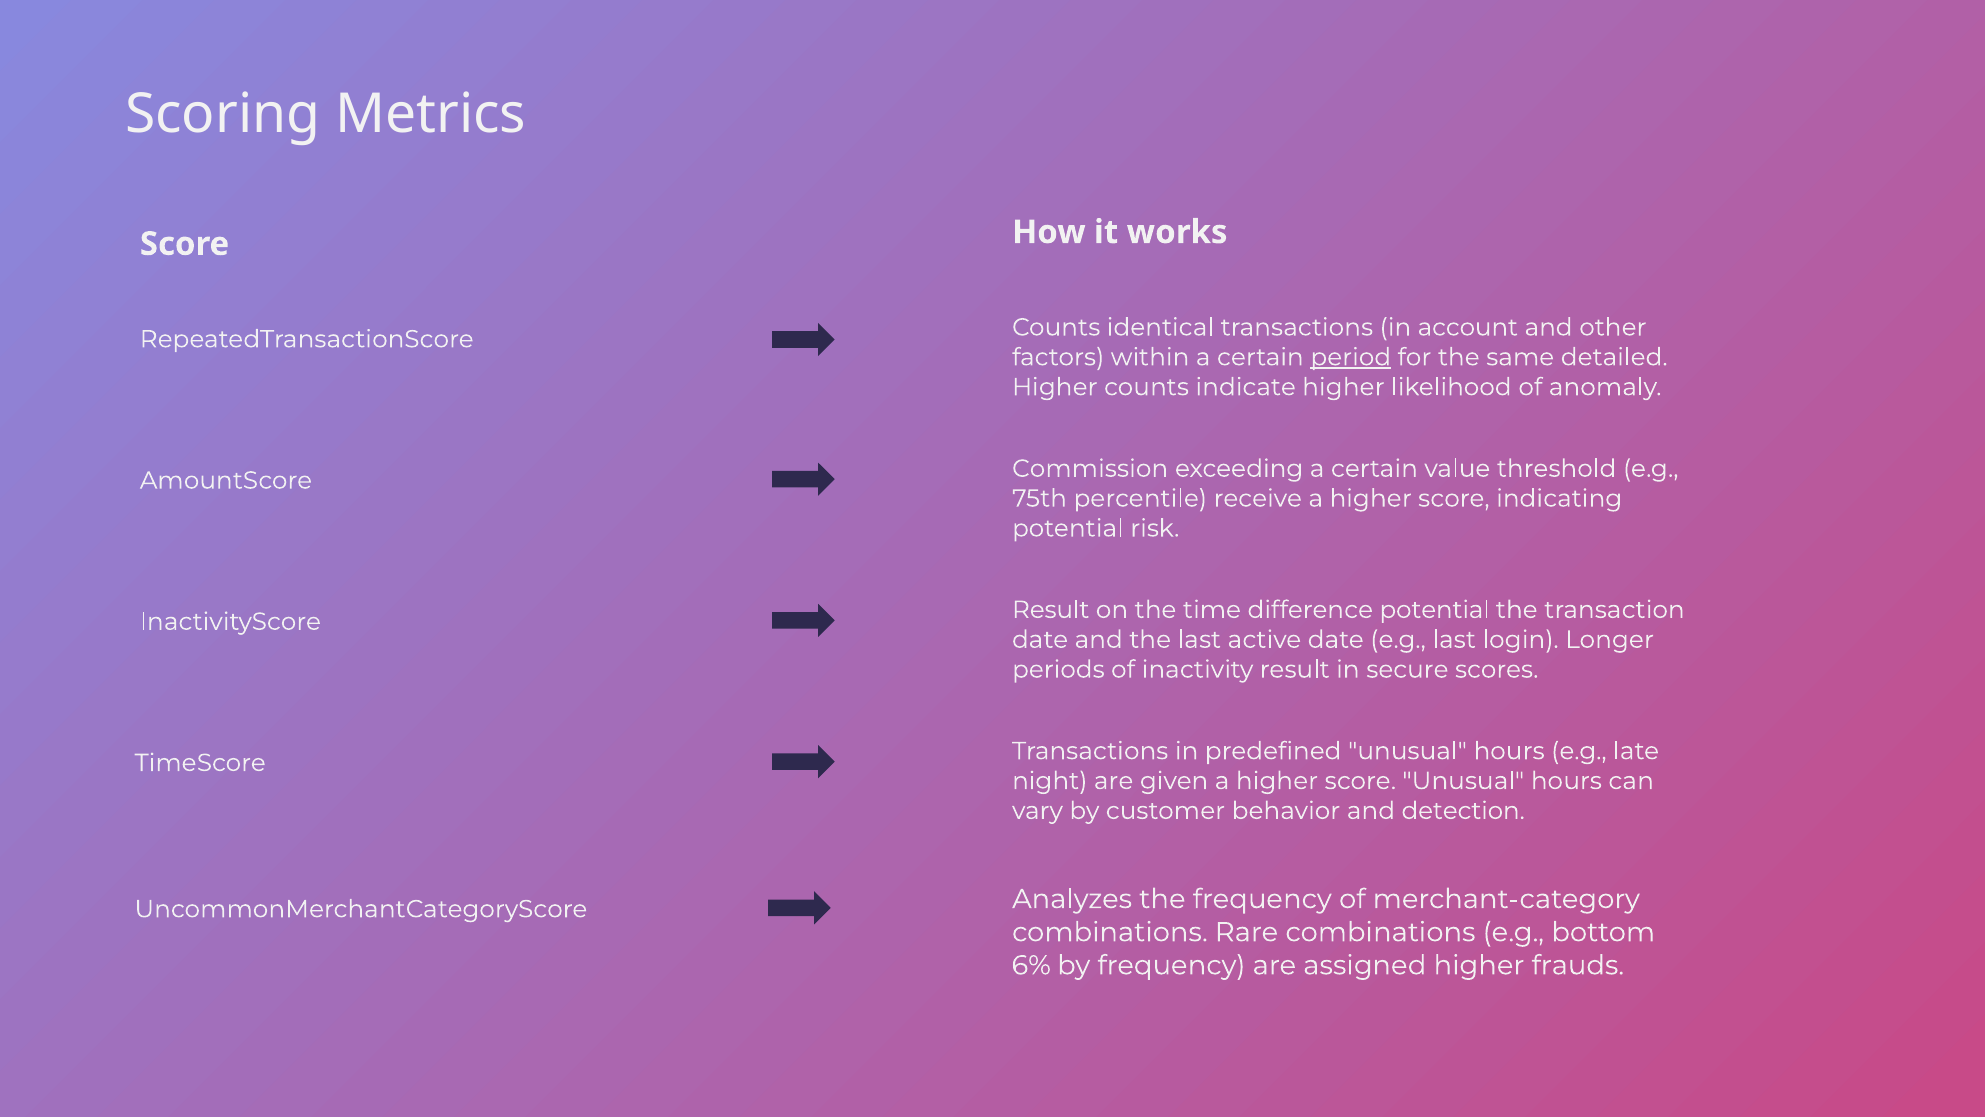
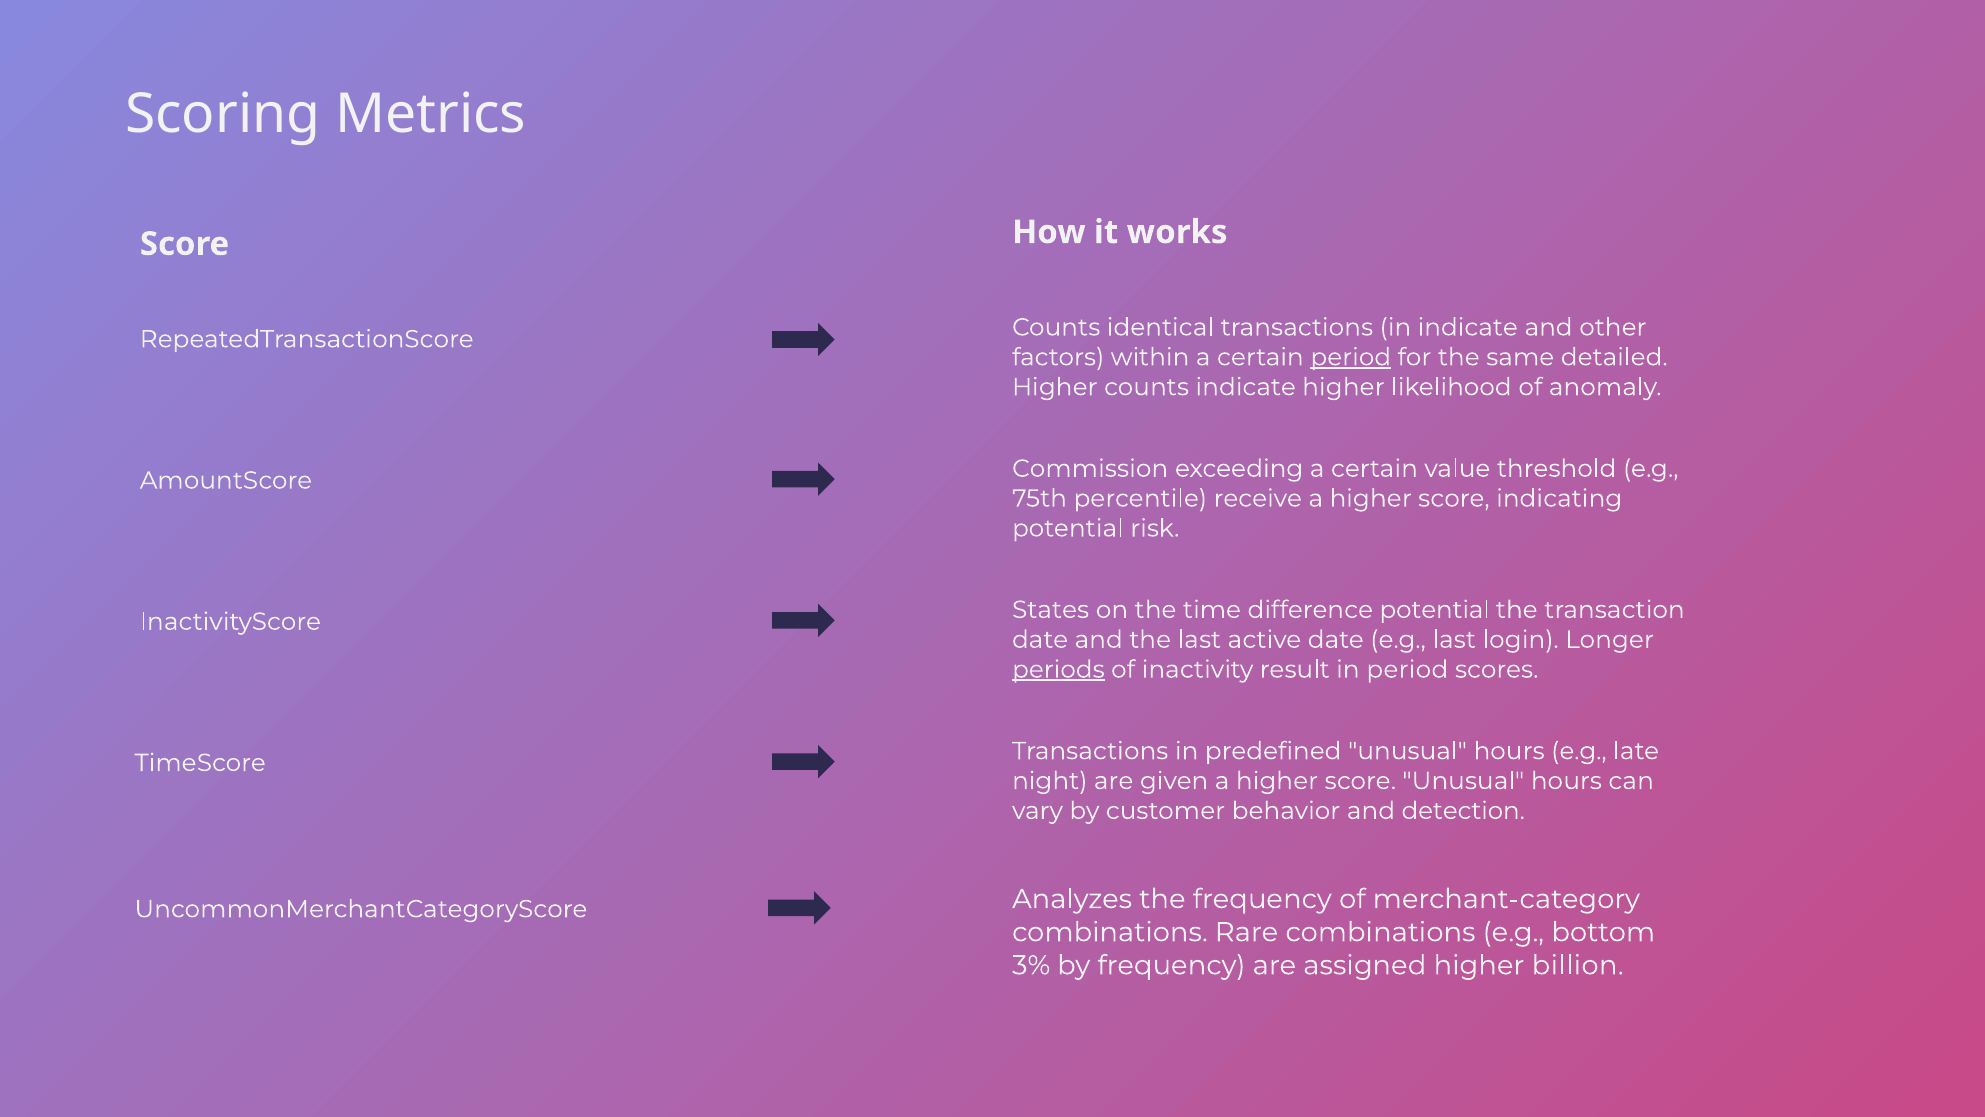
in account: account -> indicate
InactivityScore Result: Result -> States
periods underline: none -> present
in secure: secure -> period
6%: 6% -> 3%
frauds: frauds -> billion
